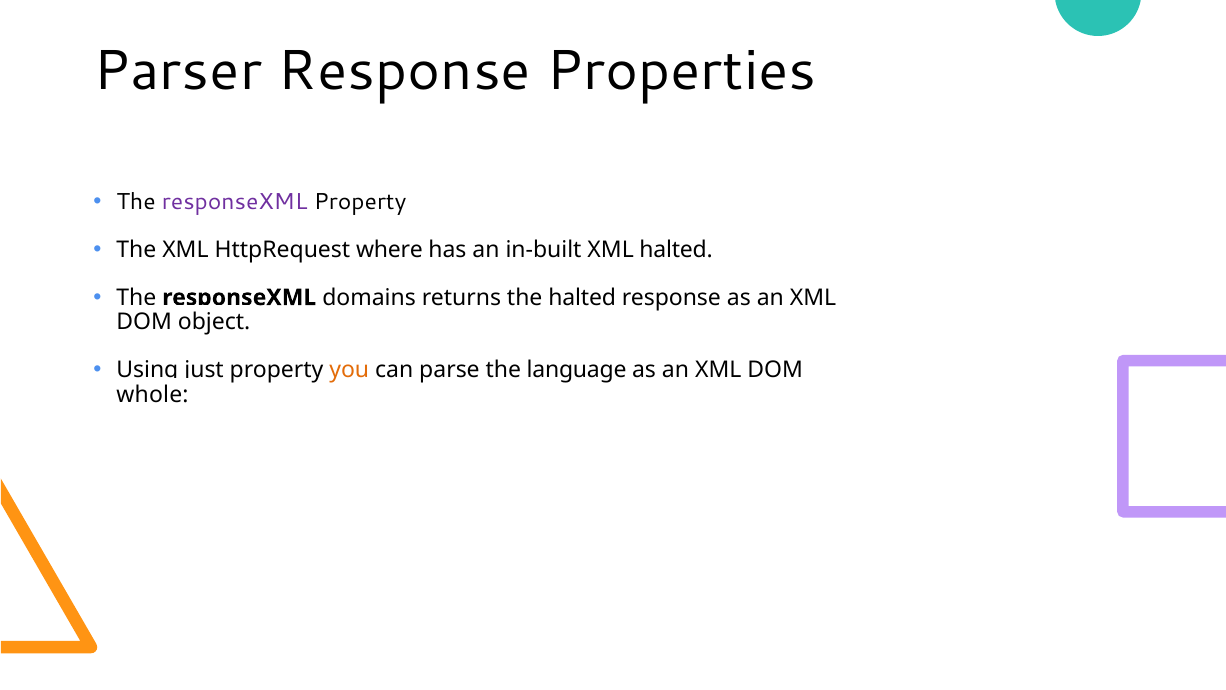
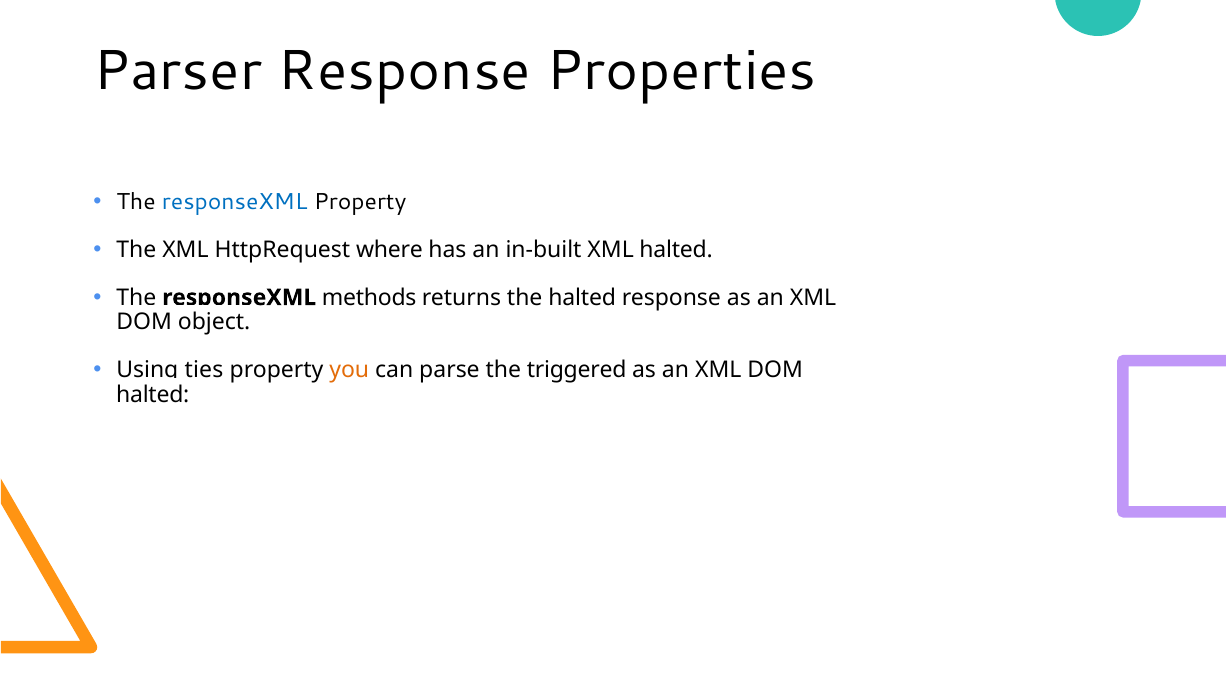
responseXML at (235, 202) colour: purple -> blue
domains: domains -> methods
just: just -> ties
language: language -> triggered
whole at (153, 395): whole -> halted
